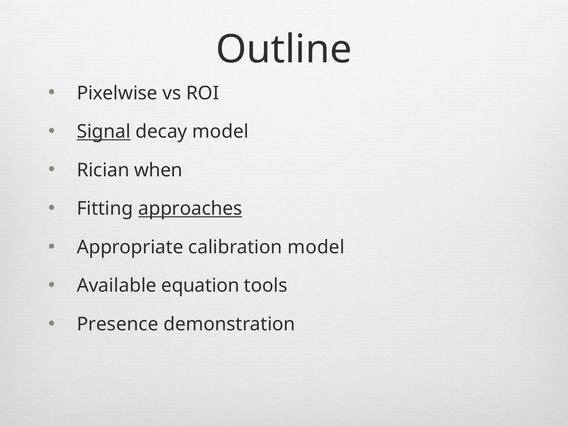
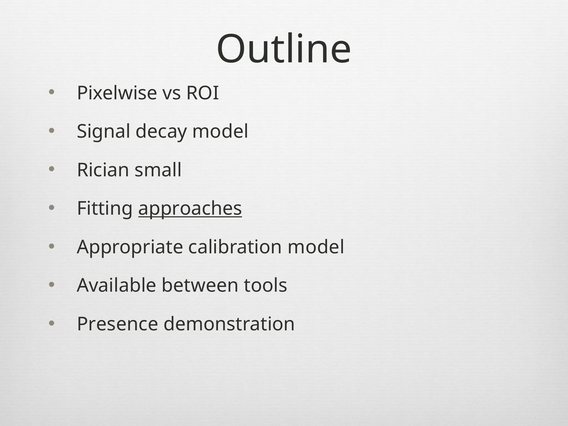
Signal underline: present -> none
when: when -> small
equation: equation -> between
